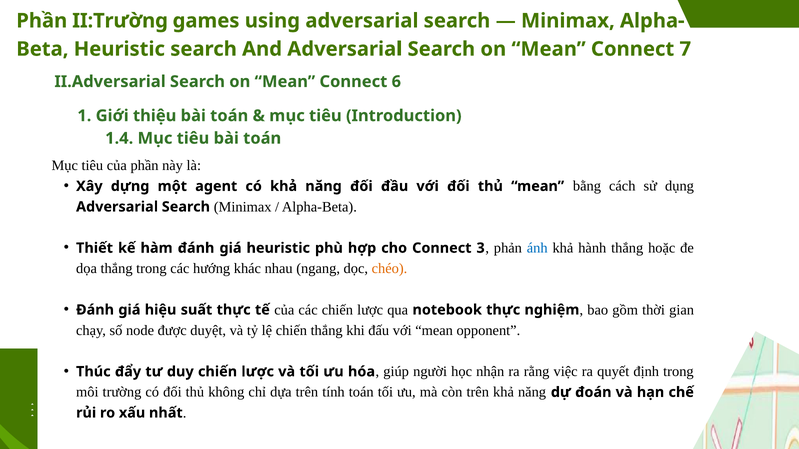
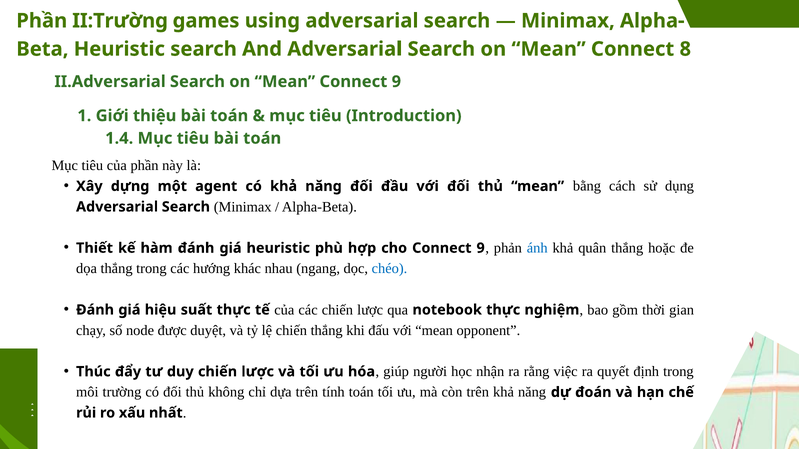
7: 7 -> 8
Mean Connect 6: 6 -> 9
cho Connect 3: 3 -> 9
hành: hành -> quân
chéo colour: orange -> blue
